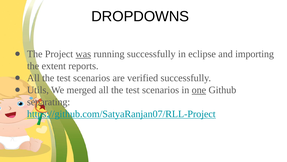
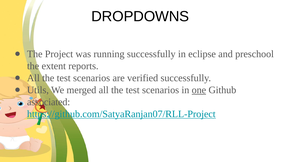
was underline: present -> none
importing: importing -> preschool
separating: separating -> associated
